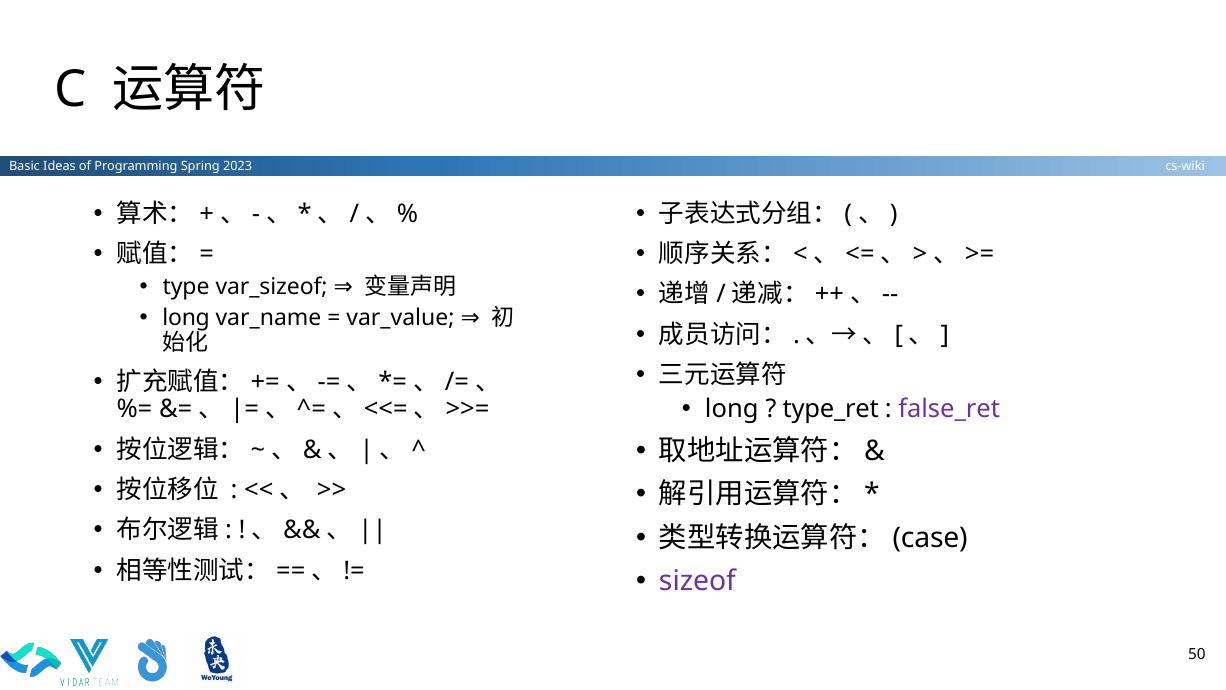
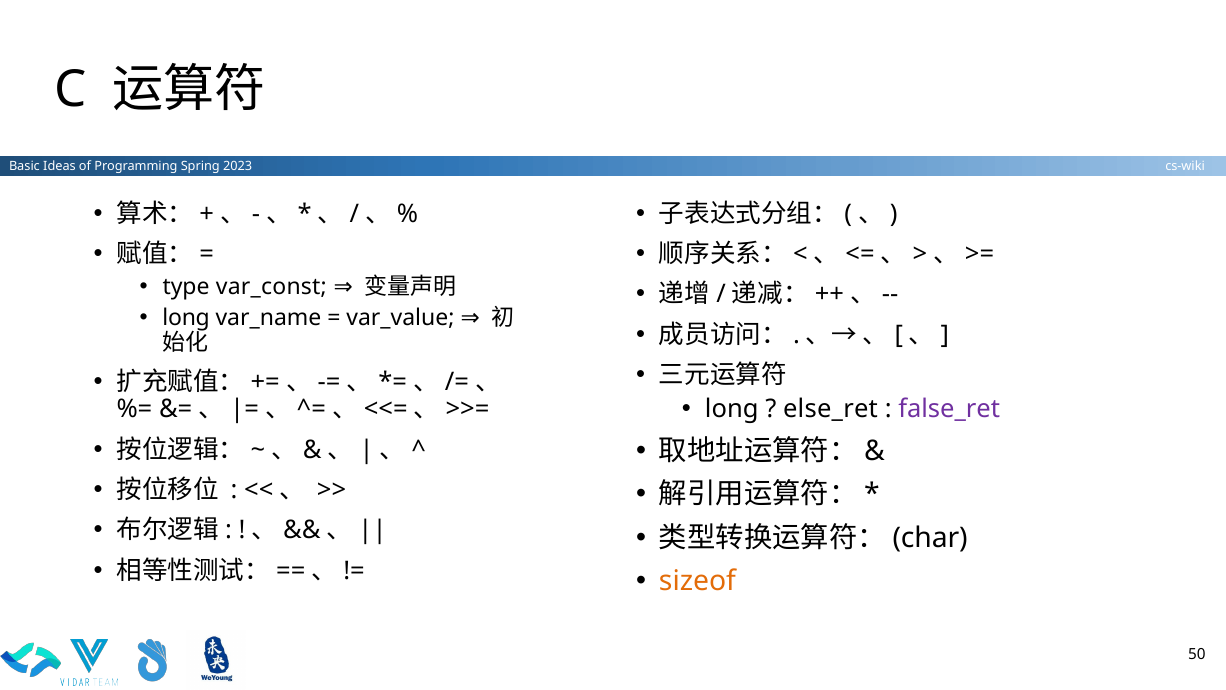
var_sizeof: var_sizeof -> var_const
type_ret: type_ret -> else_ret
case: case -> char
sizeof colour: purple -> orange
